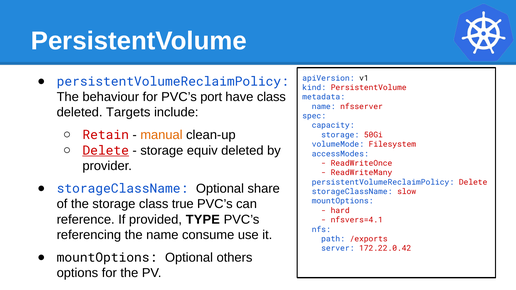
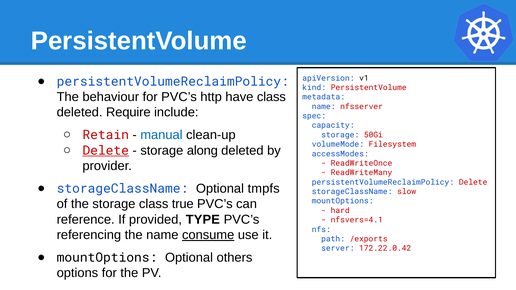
port: port -> http
Targets: Targets -> Require
manual colour: orange -> blue
equiv: equiv -> along
share: share -> tmpfs
consume underline: none -> present
